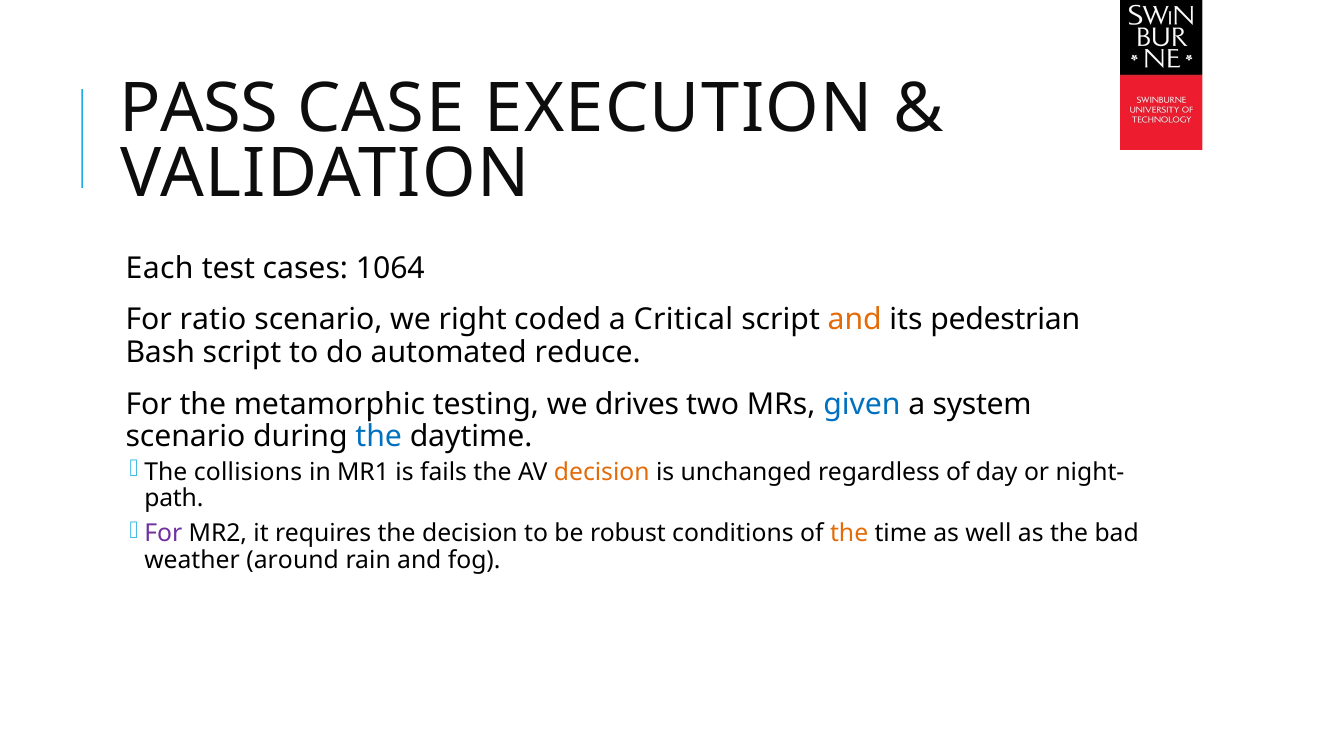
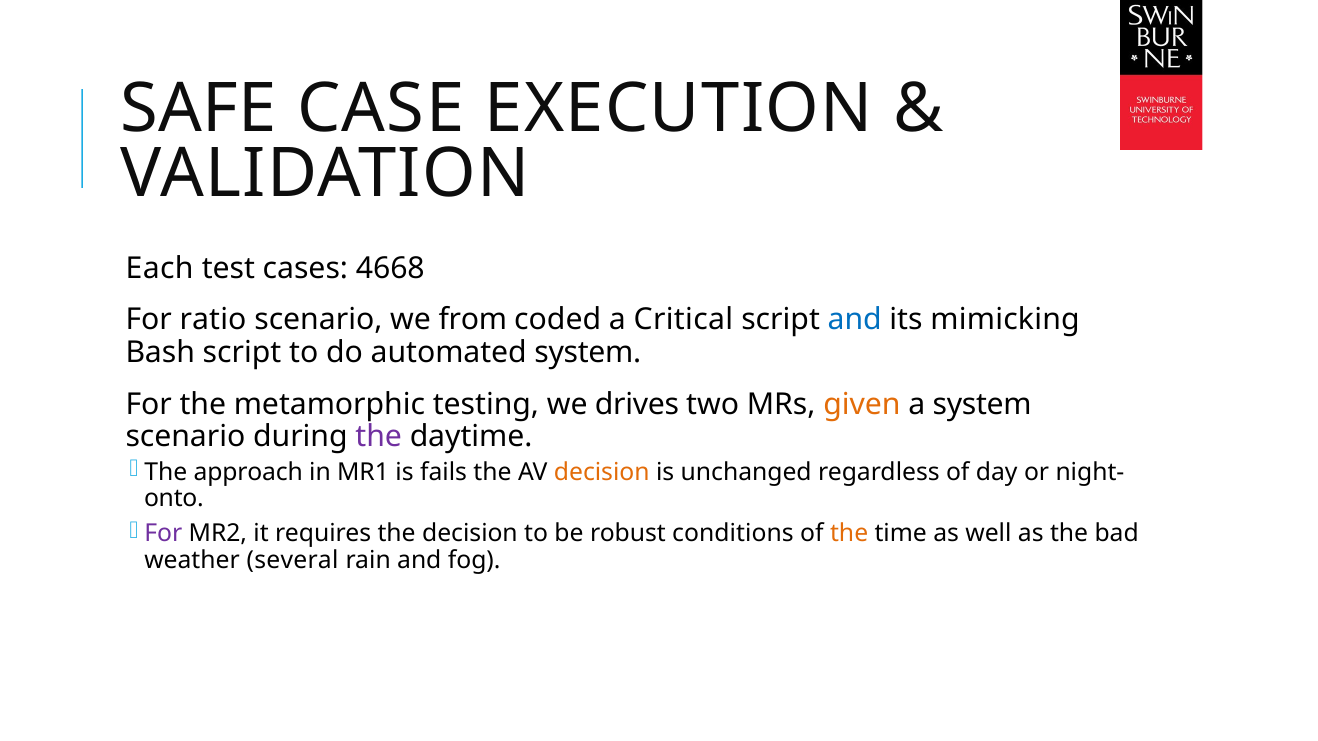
PASS: PASS -> SAFE
1064: 1064 -> 4668
right: right -> from
and at (855, 320) colour: orange -> blue
pedestrian: pedestrian -> mimicking
automated reduce: reduce -> system
given colour: blue -> orange
the at (379, 437) colour: blue -> purple
collisions: collisions -> approach
path: path -> onto
around: around -> several
